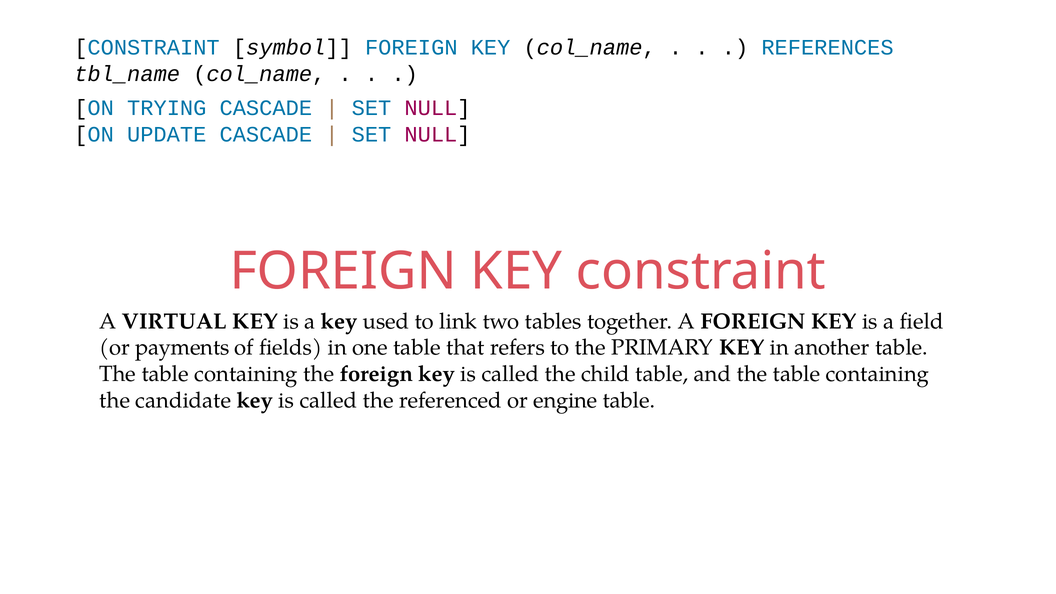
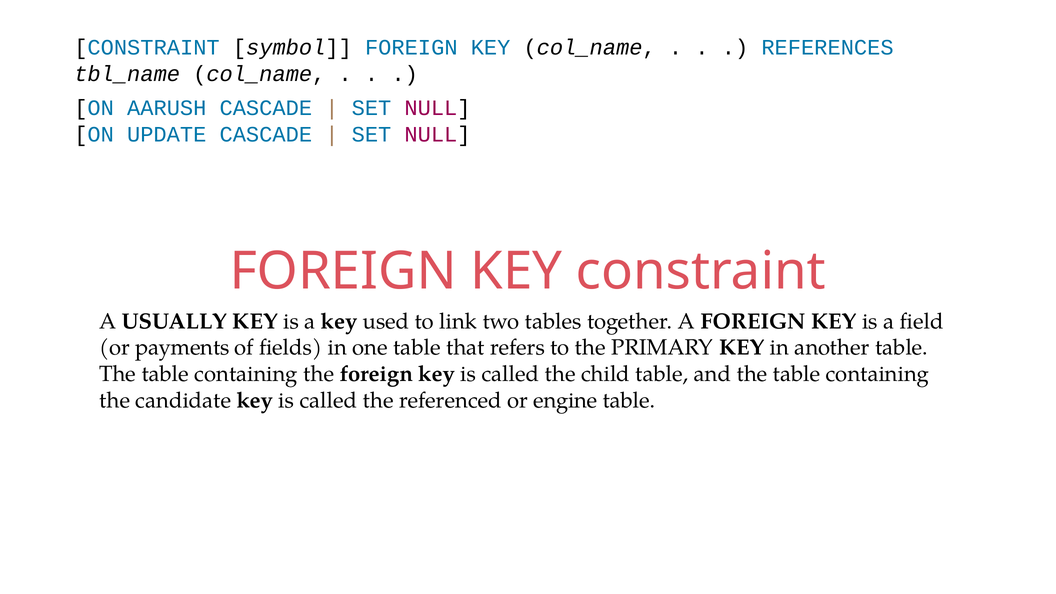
TRYING: TRYING -> AARUSH
VIRTUAL: VIRTUAL -> USUALLY
